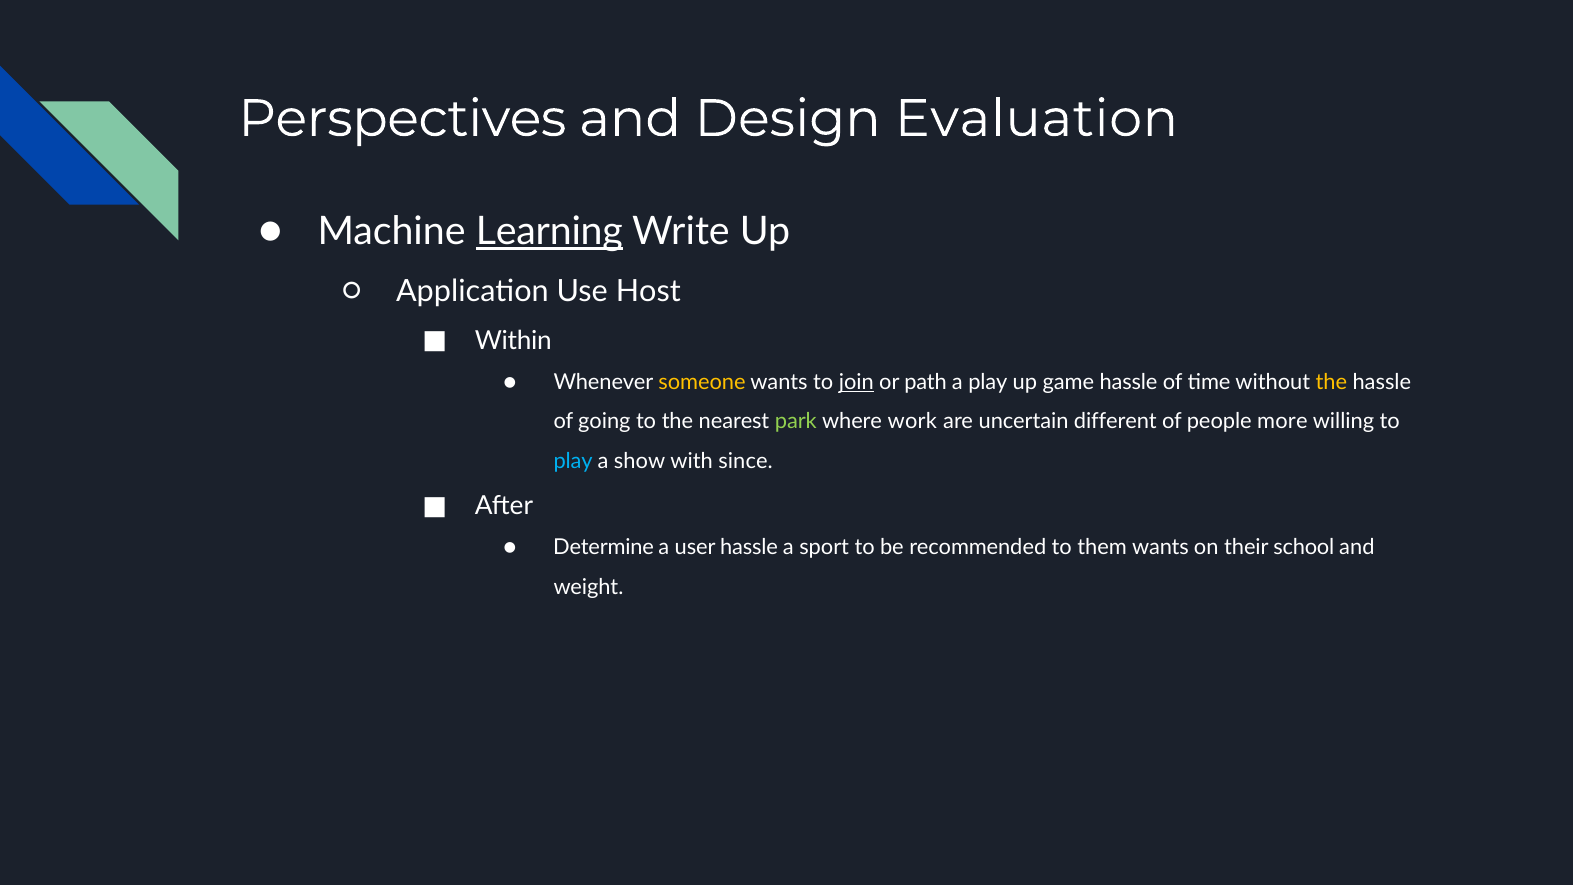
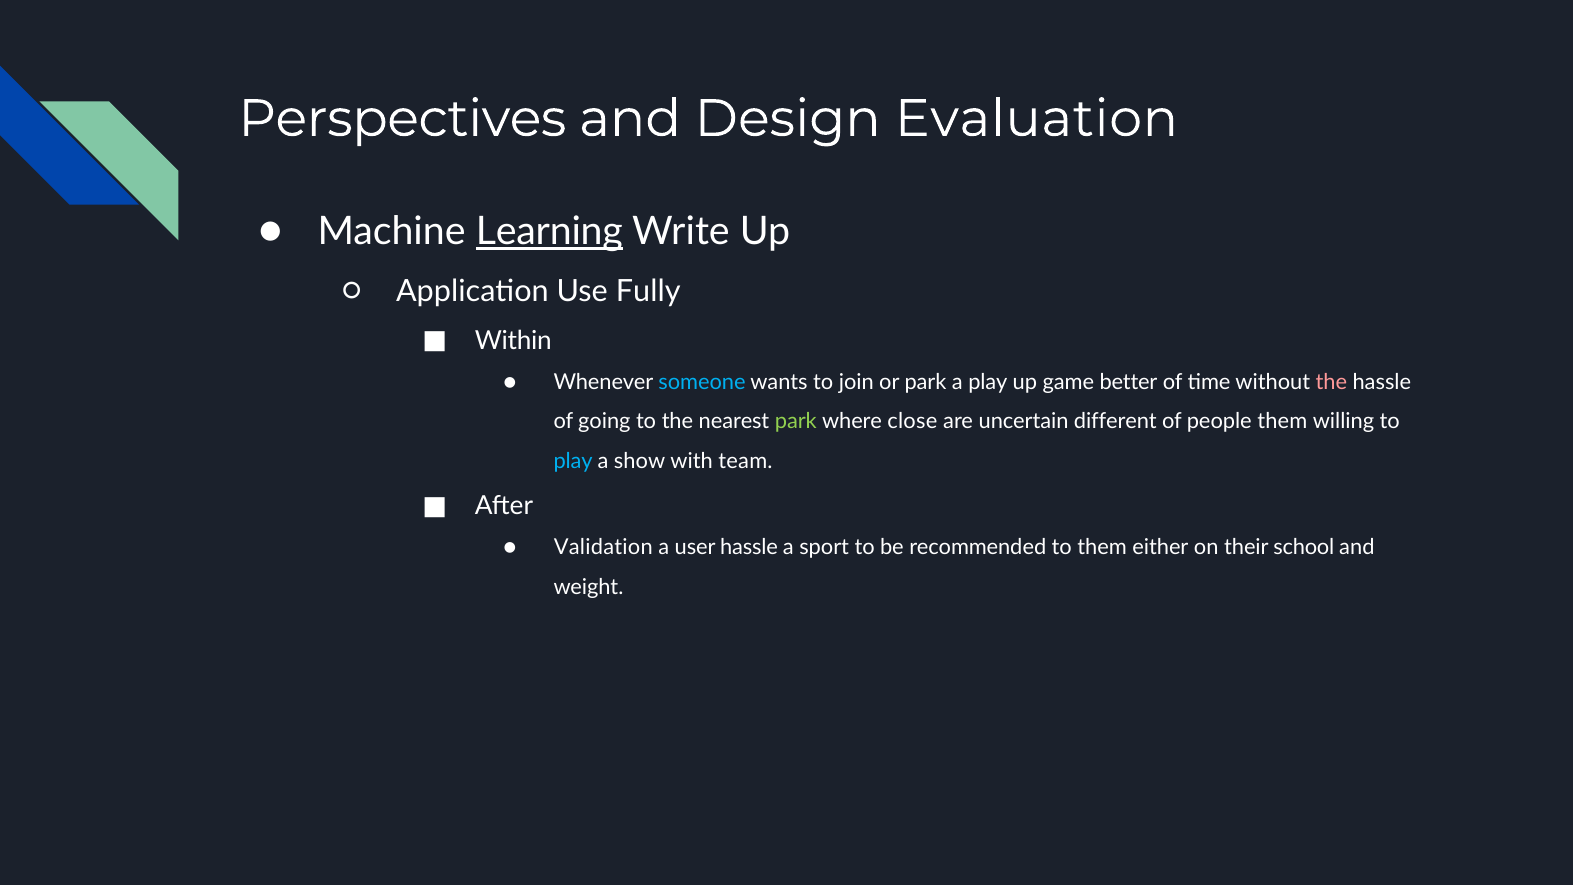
Host: Host -> Fully
someone colour: yellow -> light blue
join underline: present -> none
or path: path -> park
game hassle: hassle -> better
the at (1331, 382) colour: yellow -> pink
work: work -> close
people more: more -> them
since: since -> team
Determine: Determine -> Validation
them wants: wants -> either
